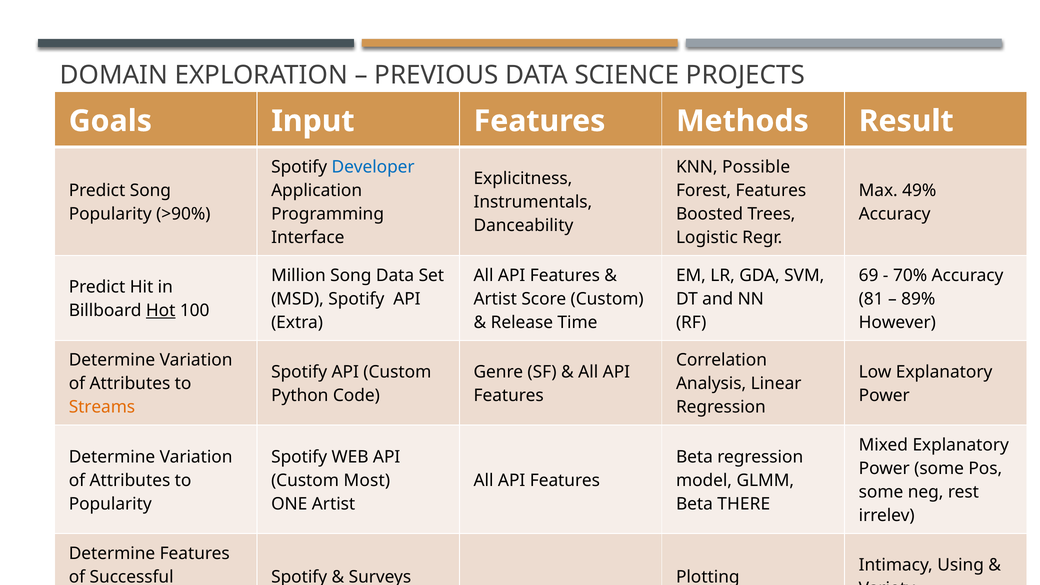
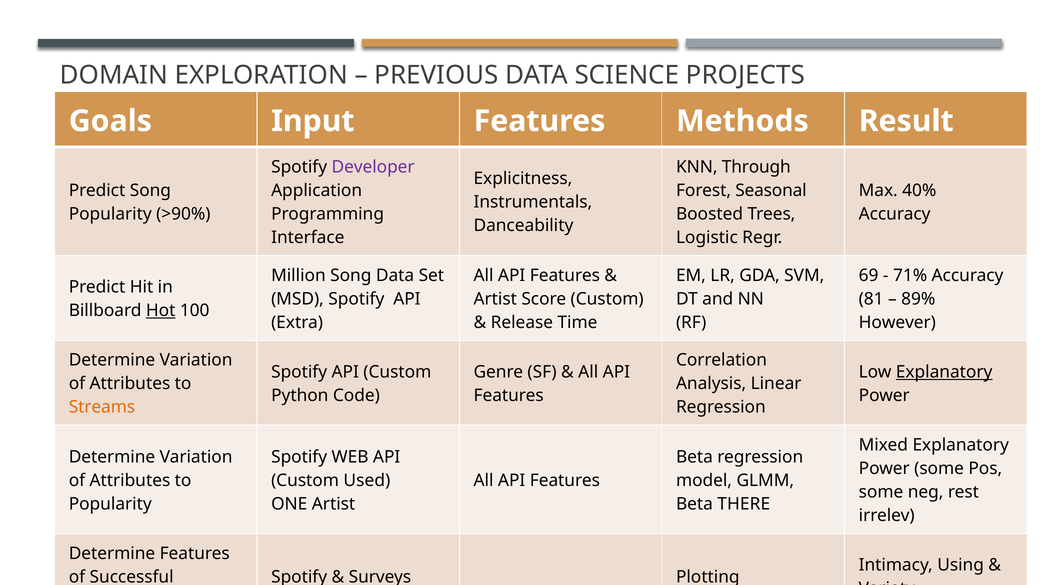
Developer colour: blue -> purple
Possible: Possible -> Through
Forest Features: Features -> Seasonal
49%: 49% -> 40%
70%: 70% -> 71%
Explanatory at (944, 372) underline: none -> present
Most: Most -> Used
